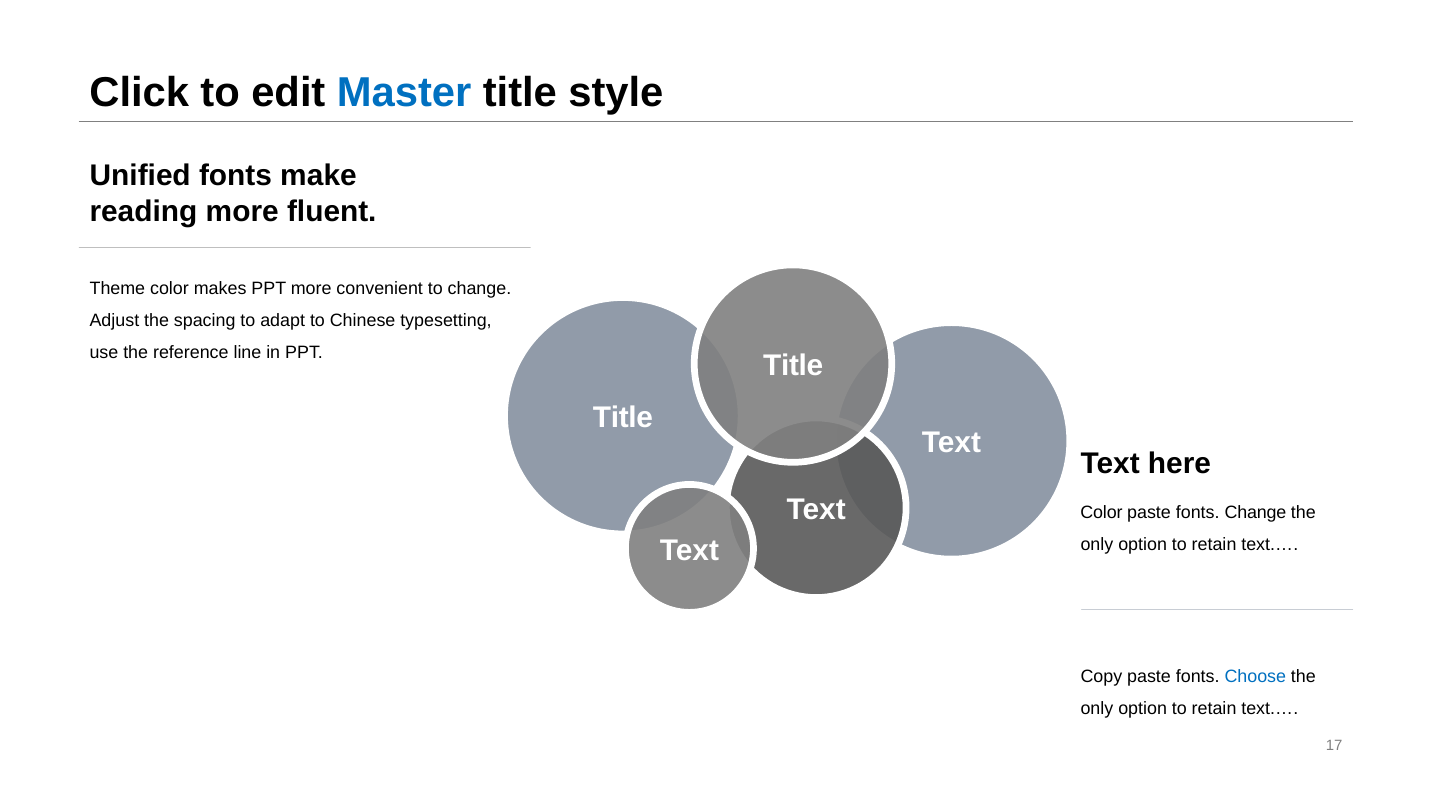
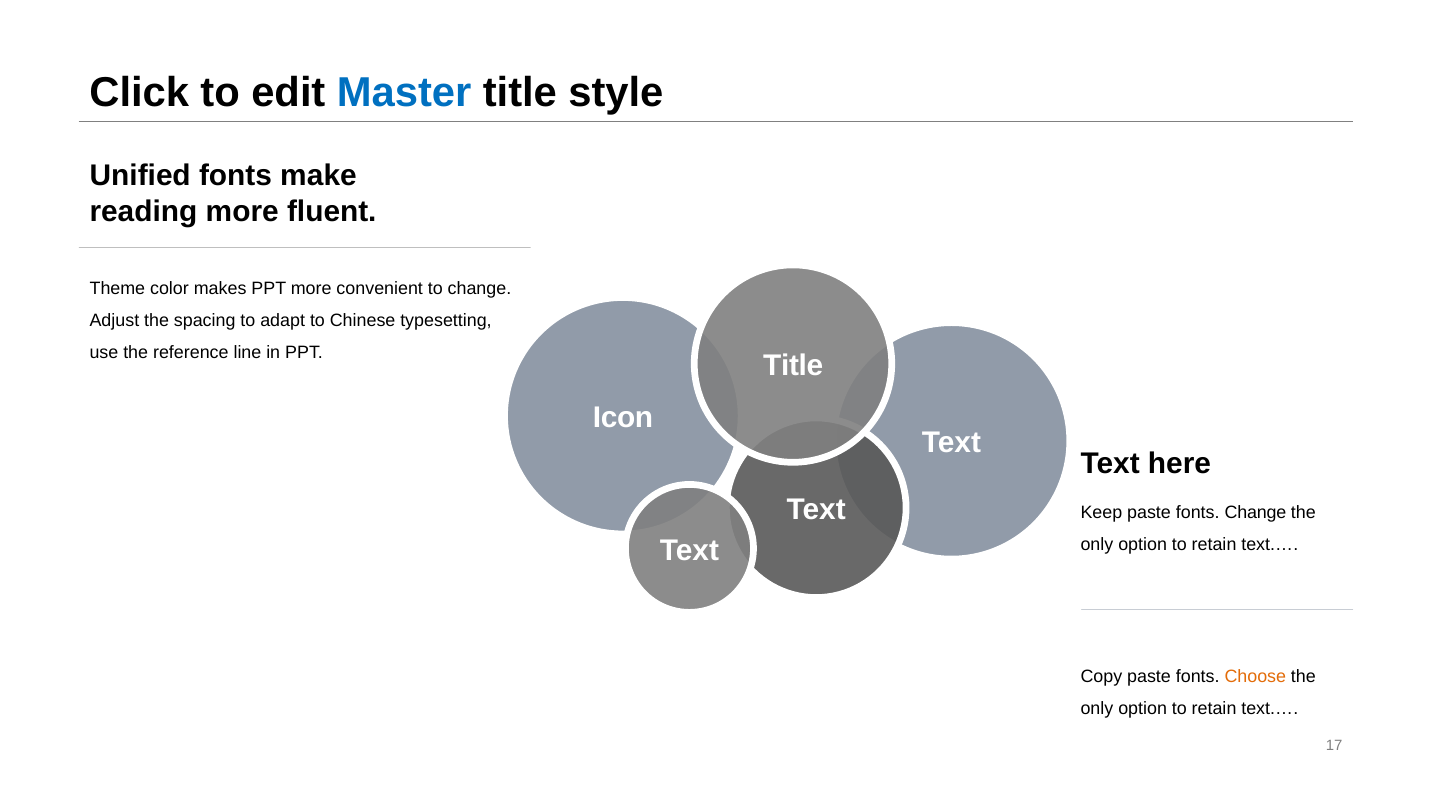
Title at (623, 418): Title -> Icon
Color at (1102, 513): Color -> Keep
Choose colour: blue -> orange
